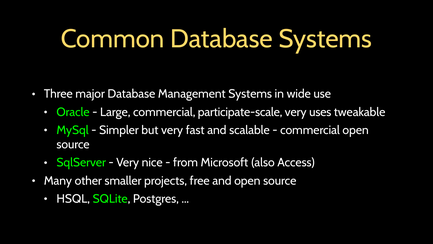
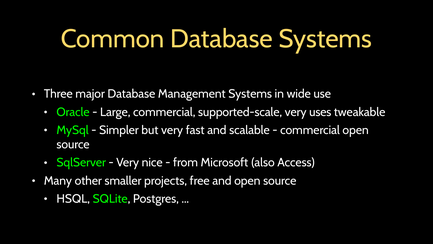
participate-scale: participate-scale -> supported-scale
